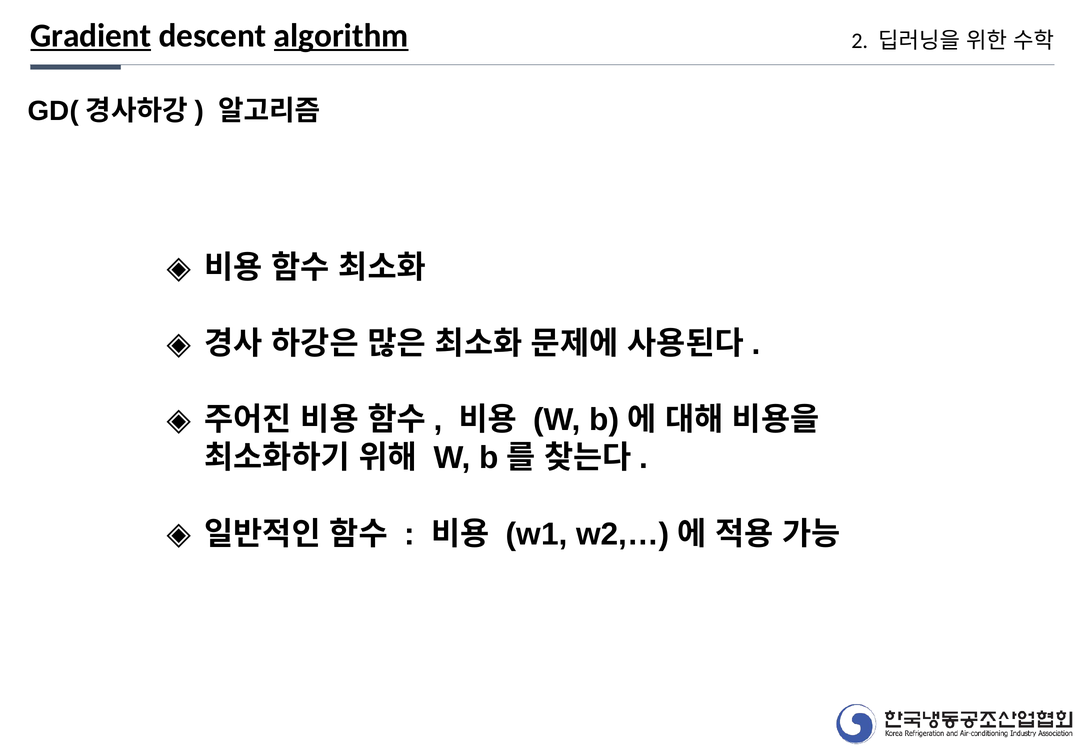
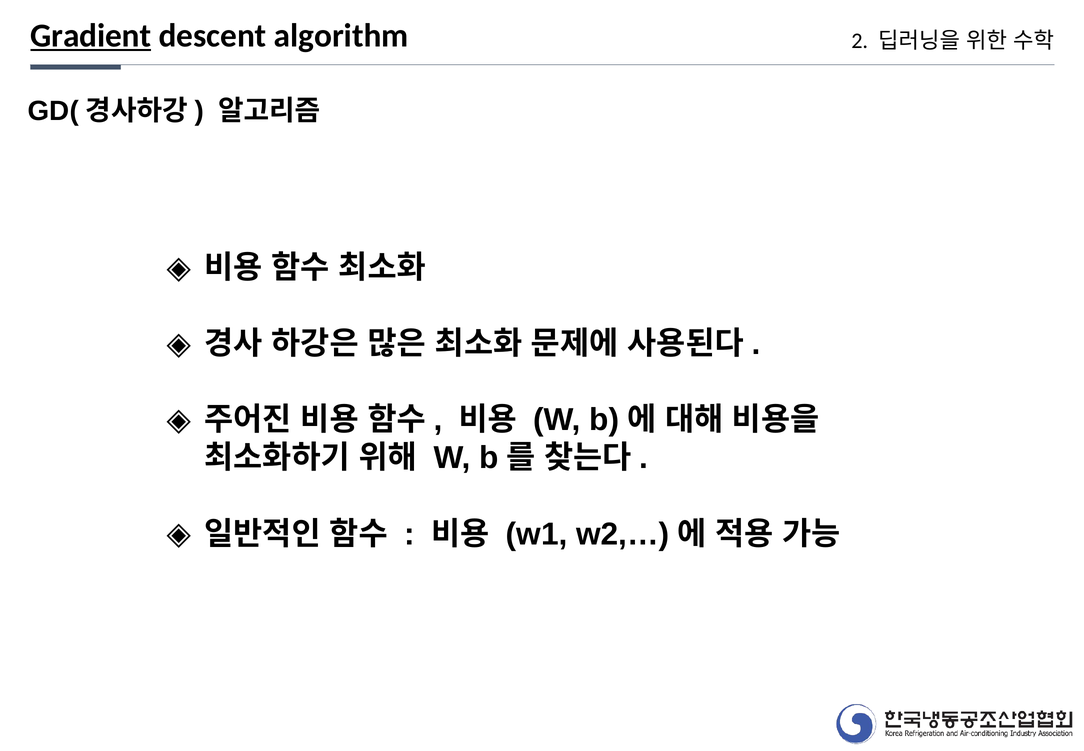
algorithm underline: present -> none
